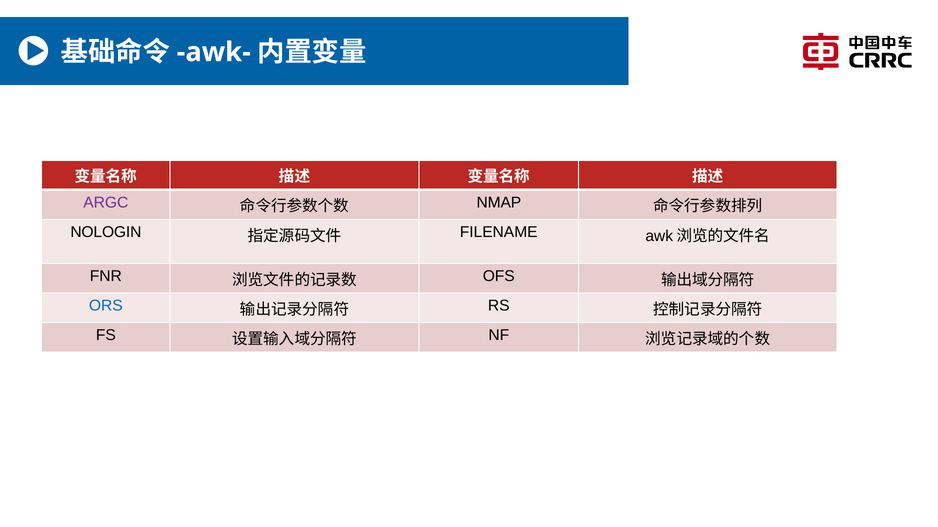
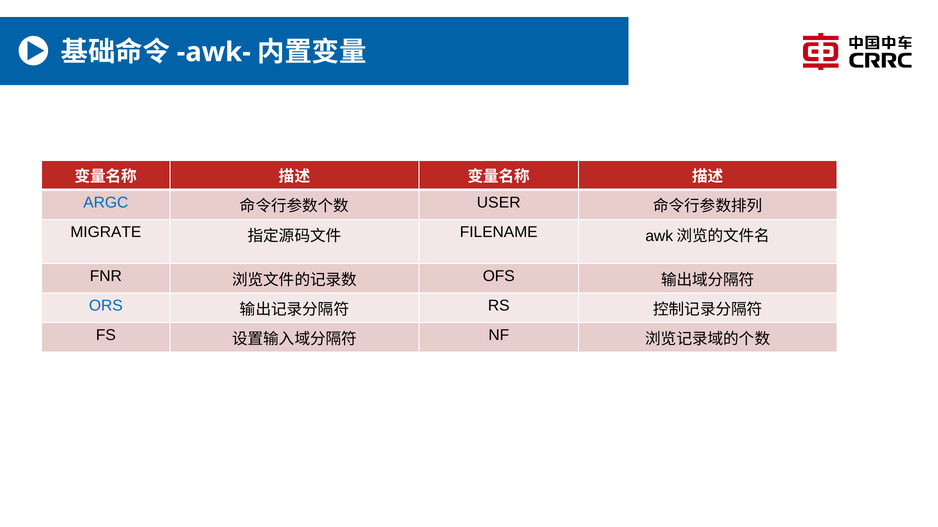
ARGC colour: purple -> blue
NMAP: NMAP -> USER
NOLOGIN: NOLOGIN -> MIGRATE
